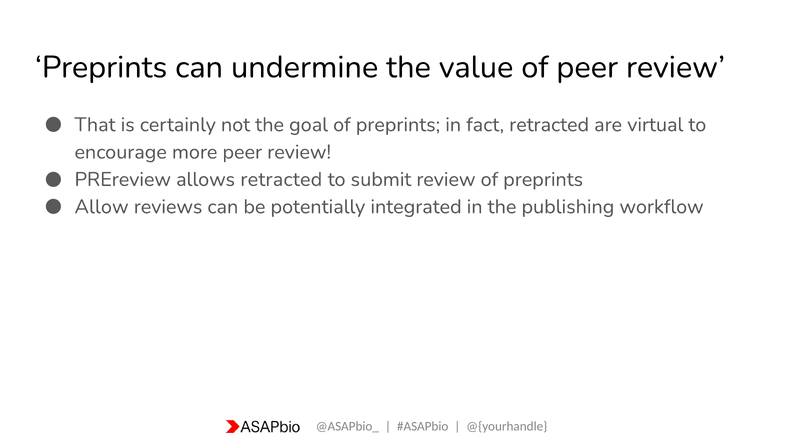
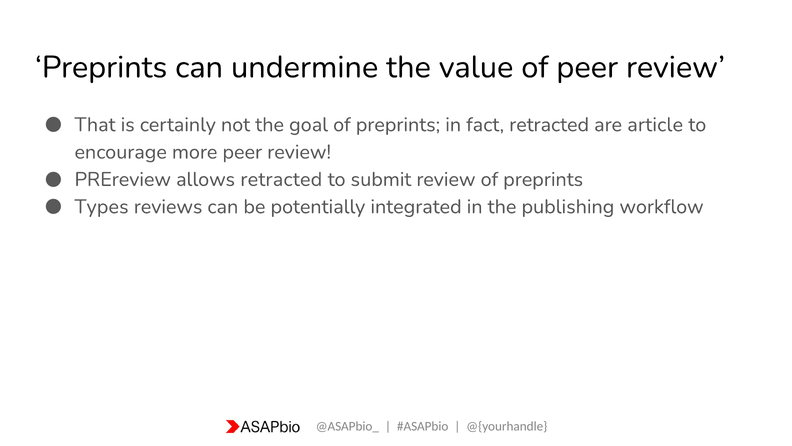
virtual: virtual -> article
Allow: Allow -> Types
